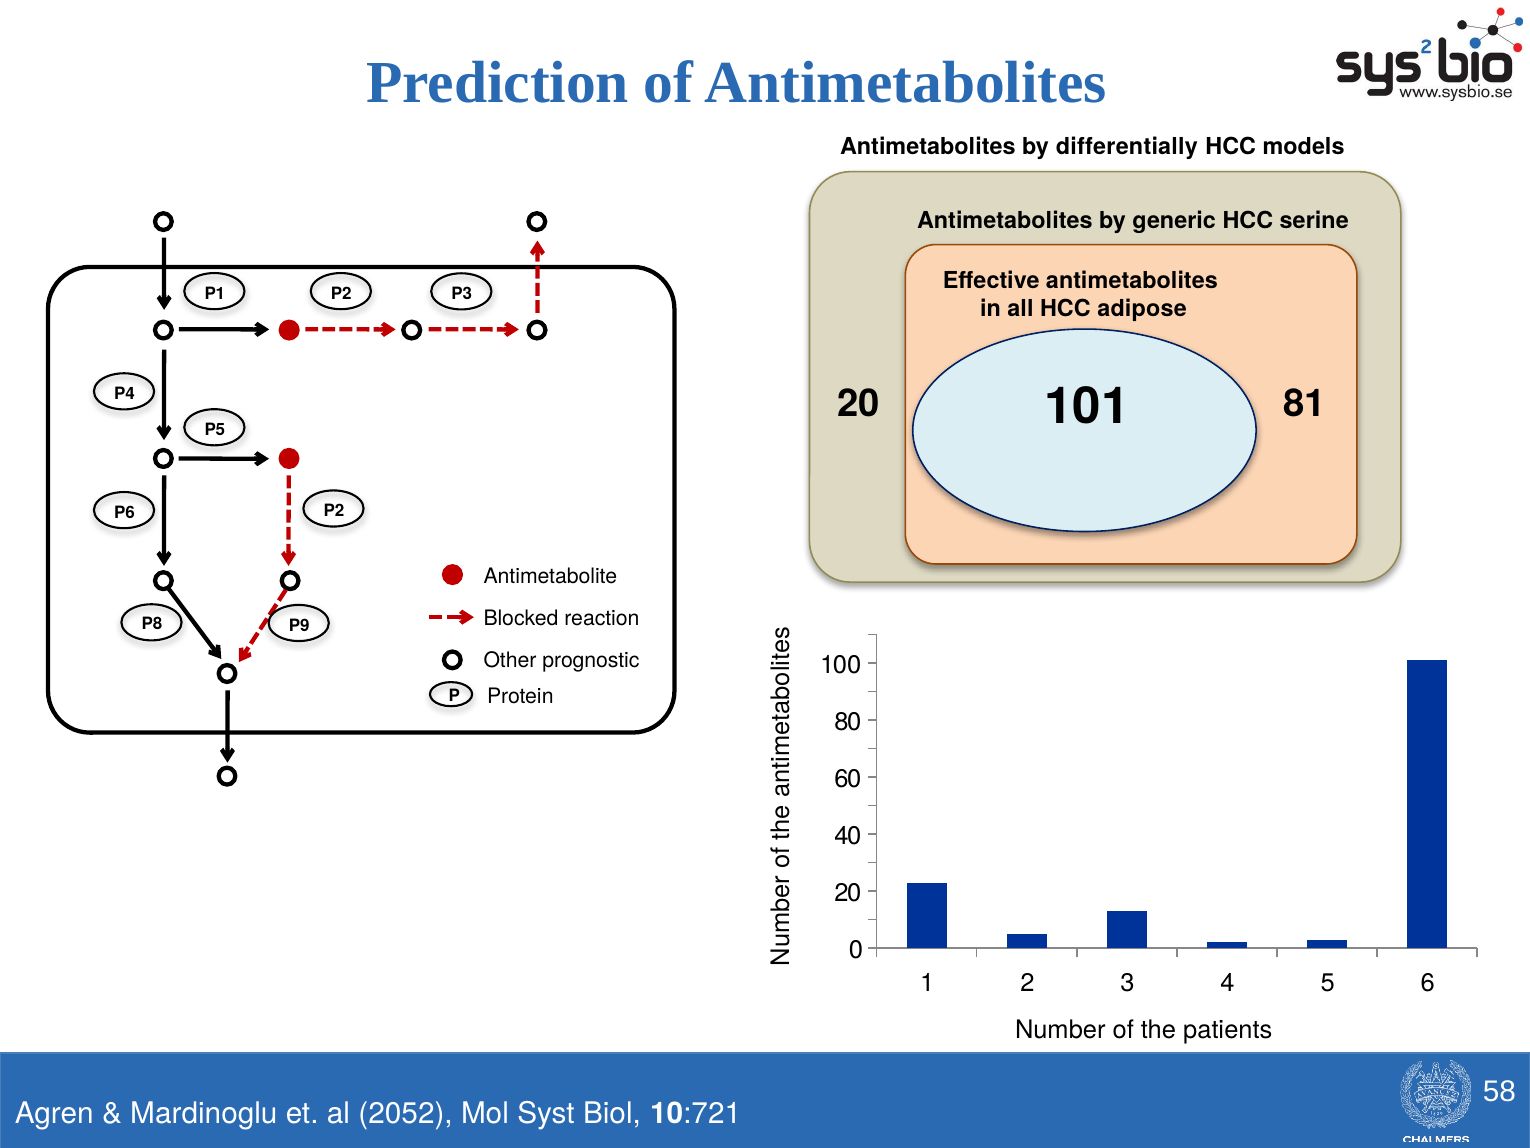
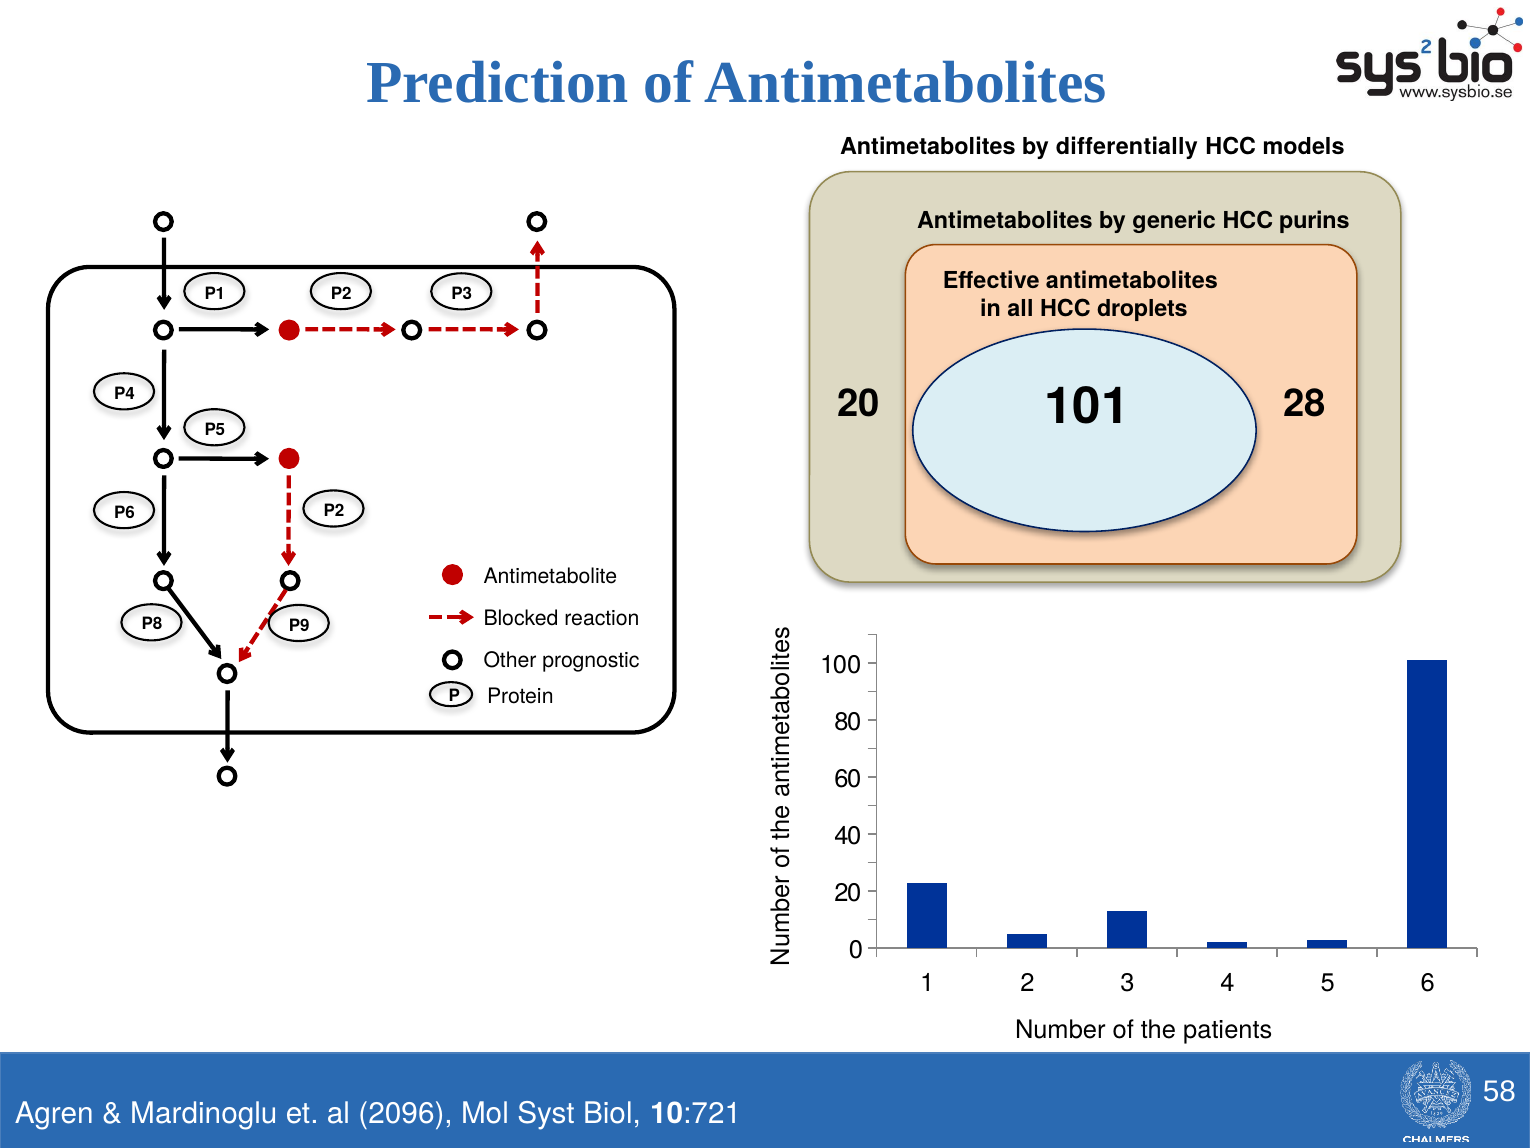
serine: serine -> purins
adipose: adipose -> droplets
81: 81 -> 28
2052: 2052 -> 2096
